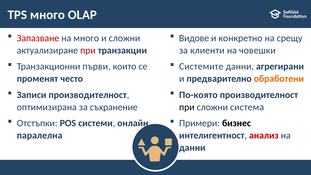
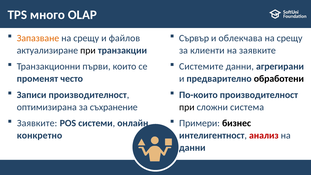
Запазване colour: red -> orange
много at (86, 38): много -> срещу
и сложни: сложни -> файлов
Видове: Видове -> Сървър
конкретно: конкретно -> облекчава
при at (88, 50) colour: red -> black
на човешки: човешки -> заявките
обработени colour: orange -> black
По-която: По-която -> По-които
Отстъпки at (37, 123): Отстъпки -> Заявките
паралелна: паралелна -> конкретно
